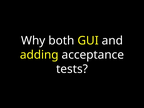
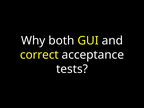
adding: adding -> correct
